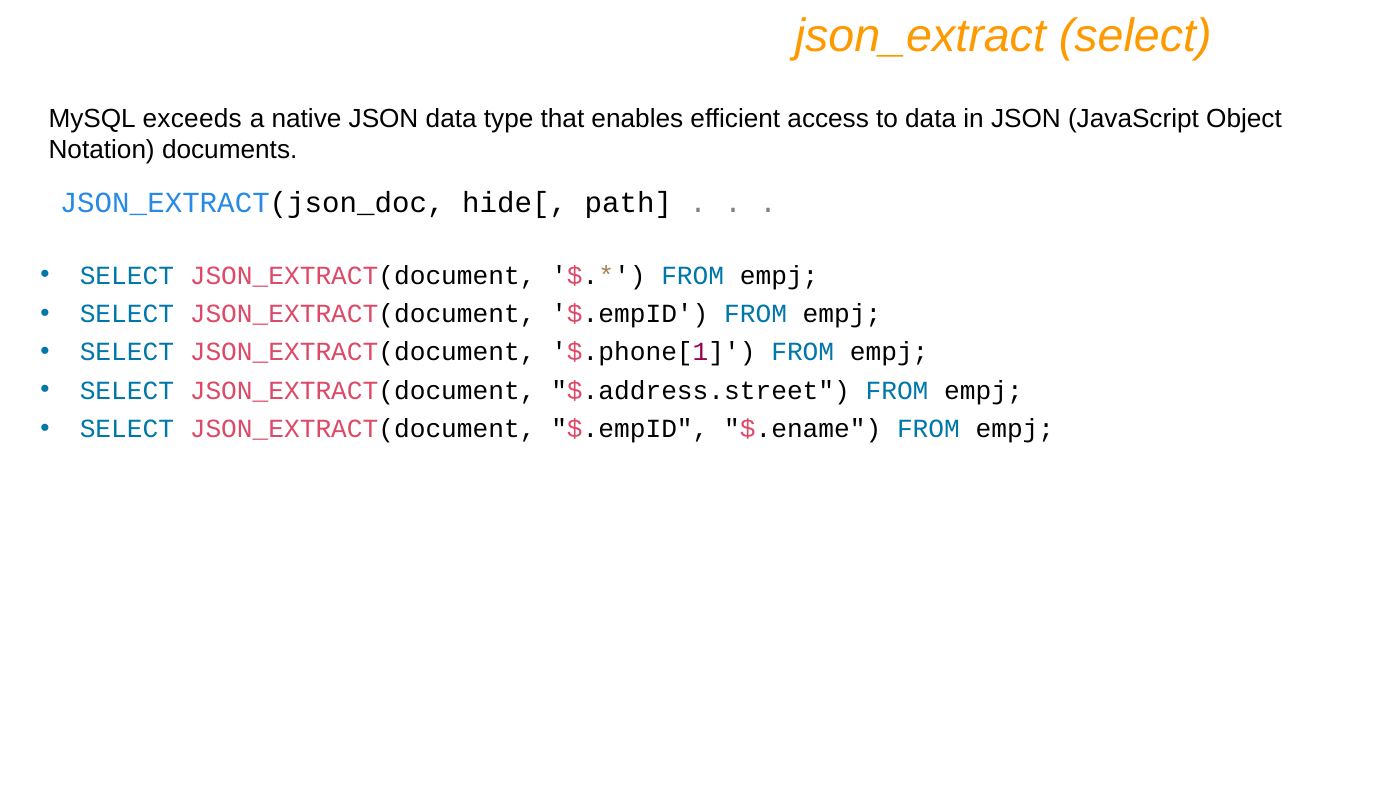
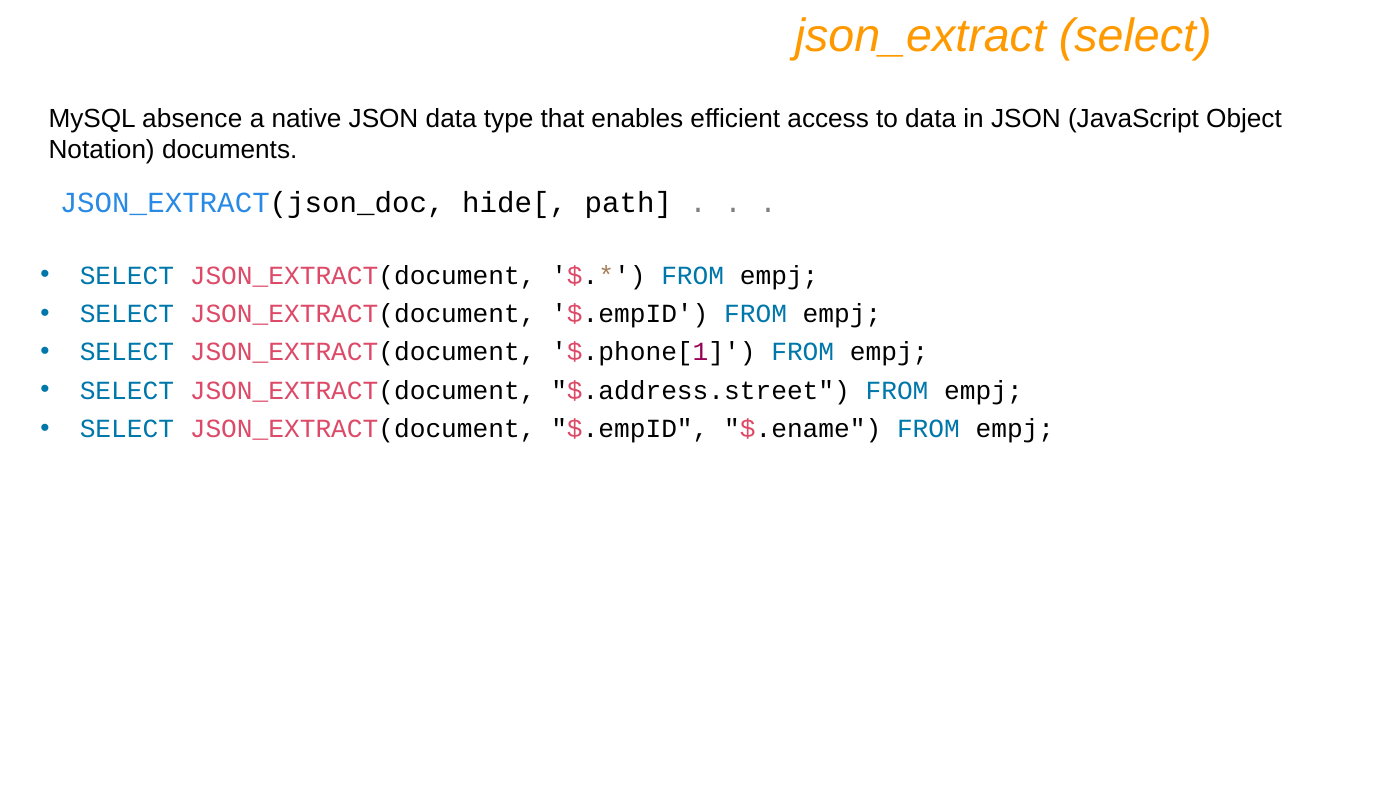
exceeds: exceeds -> absence
